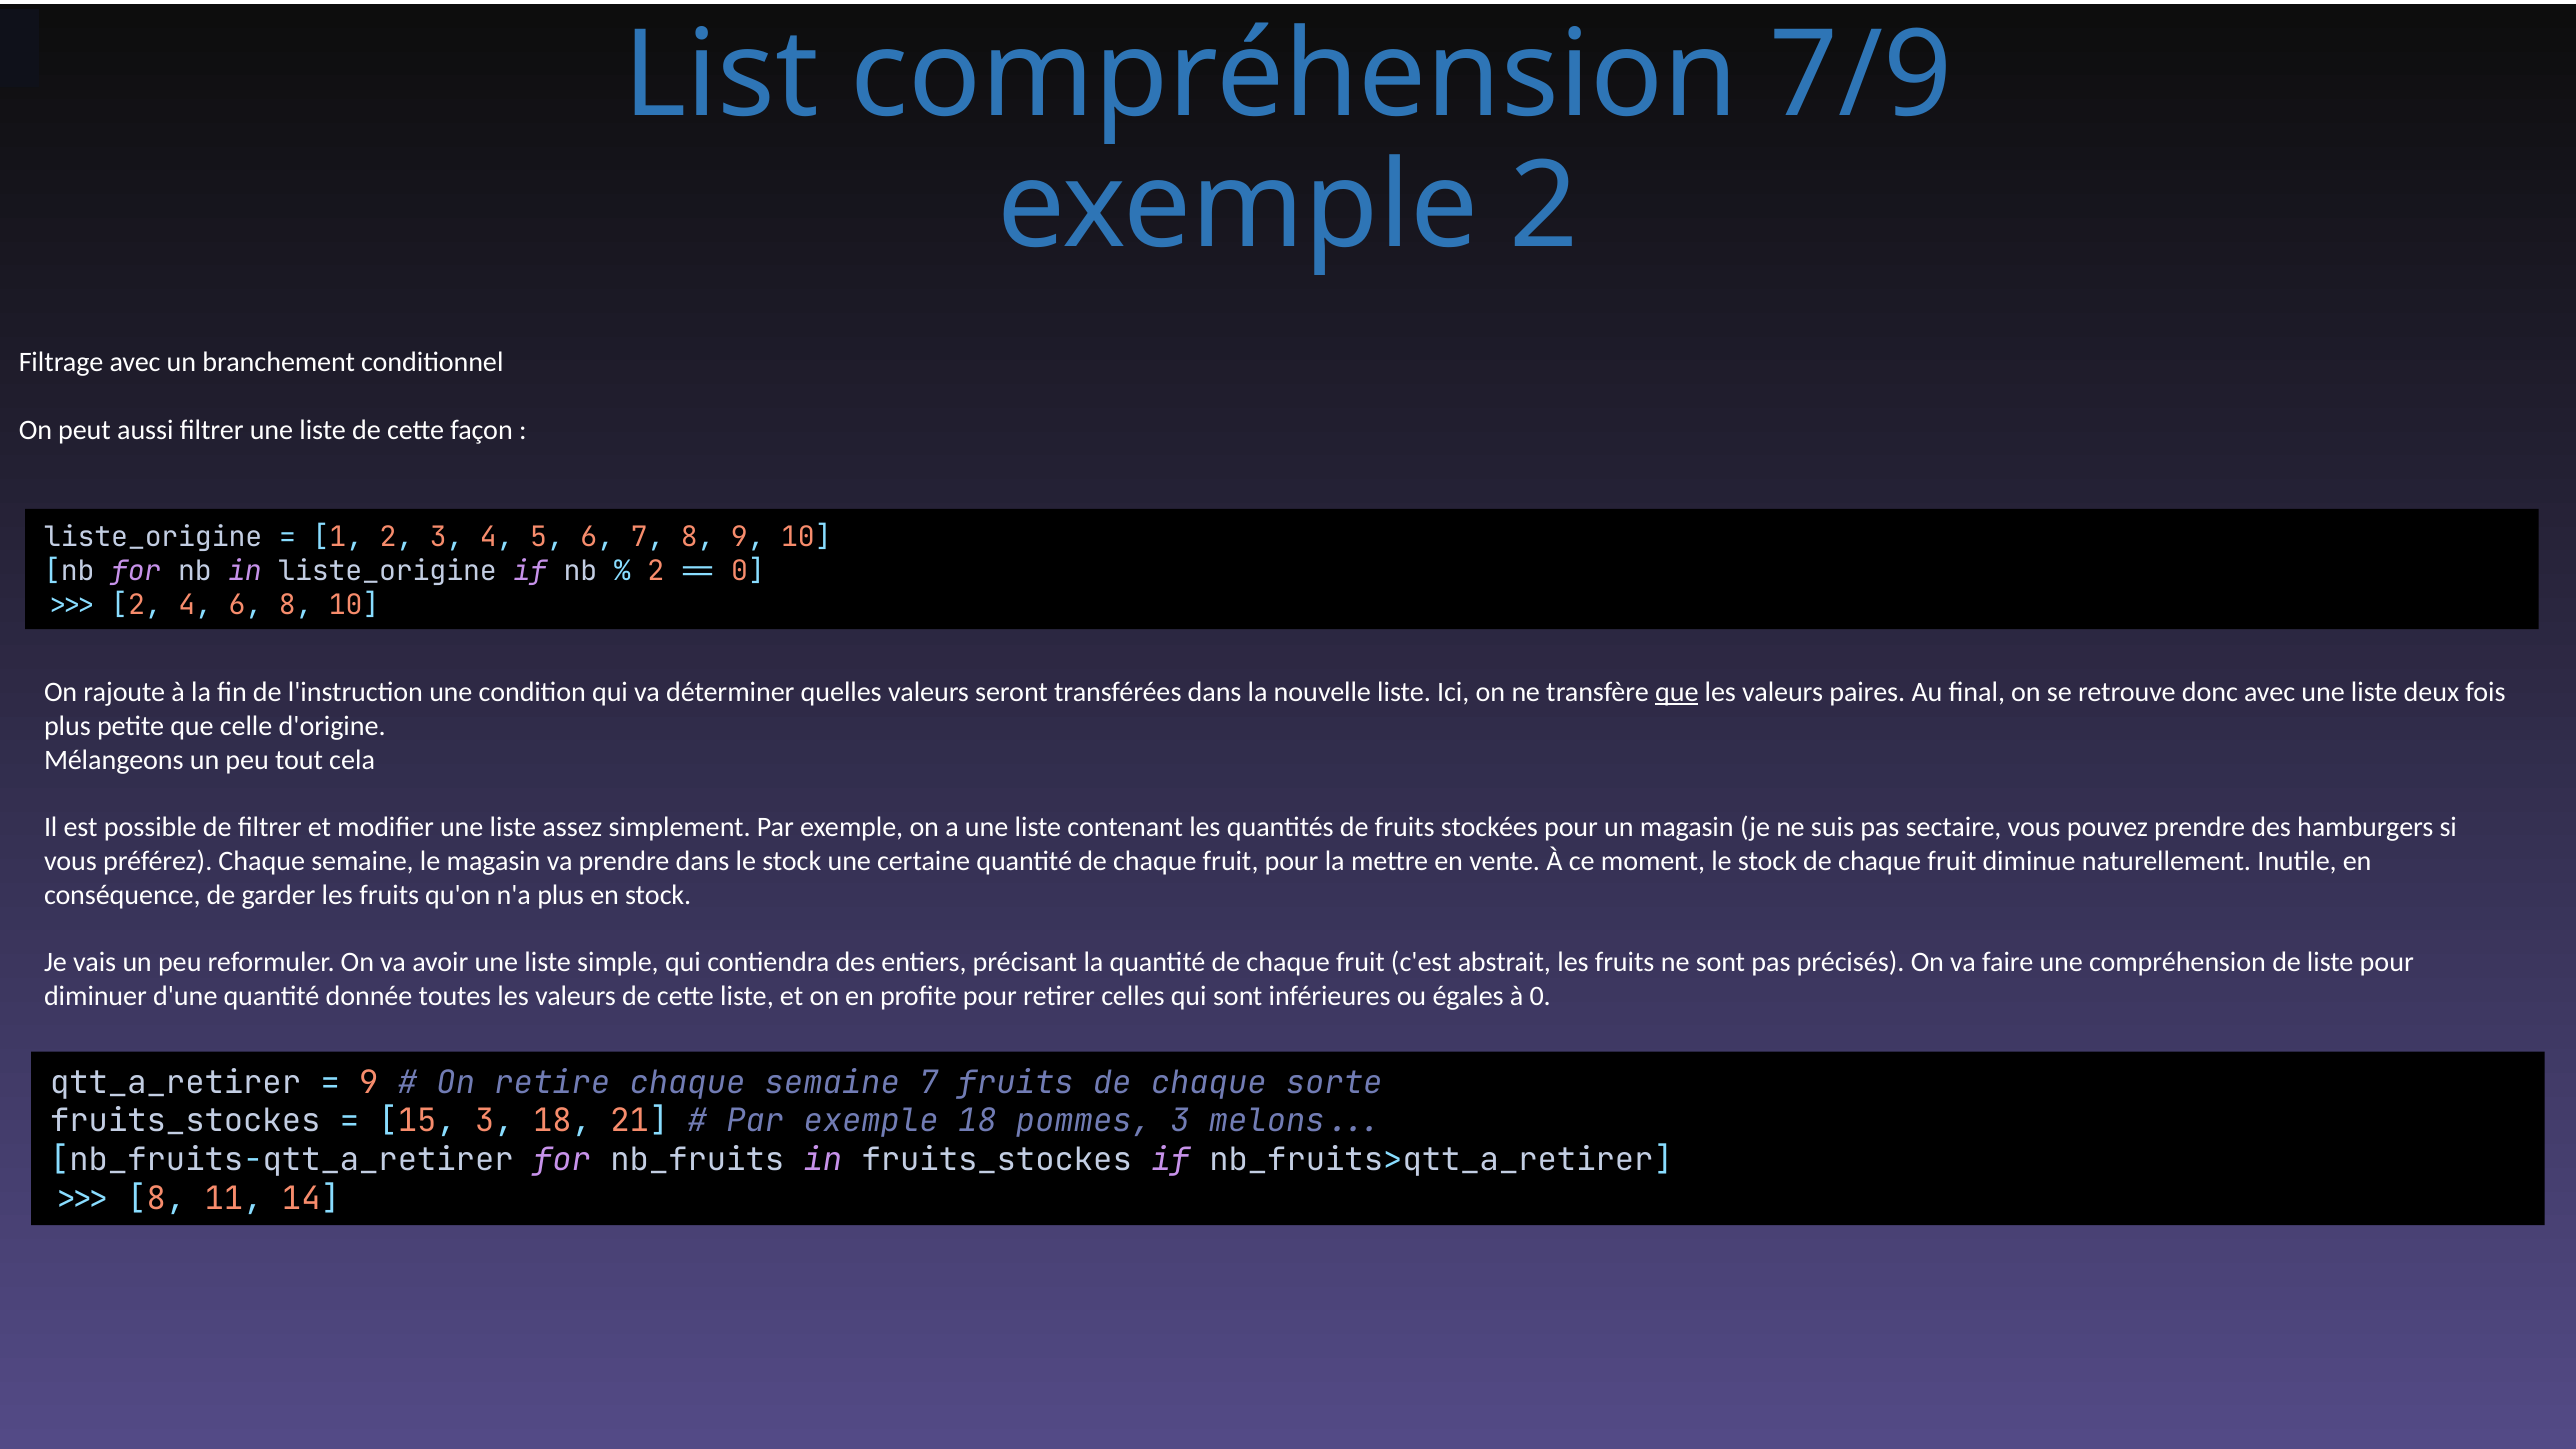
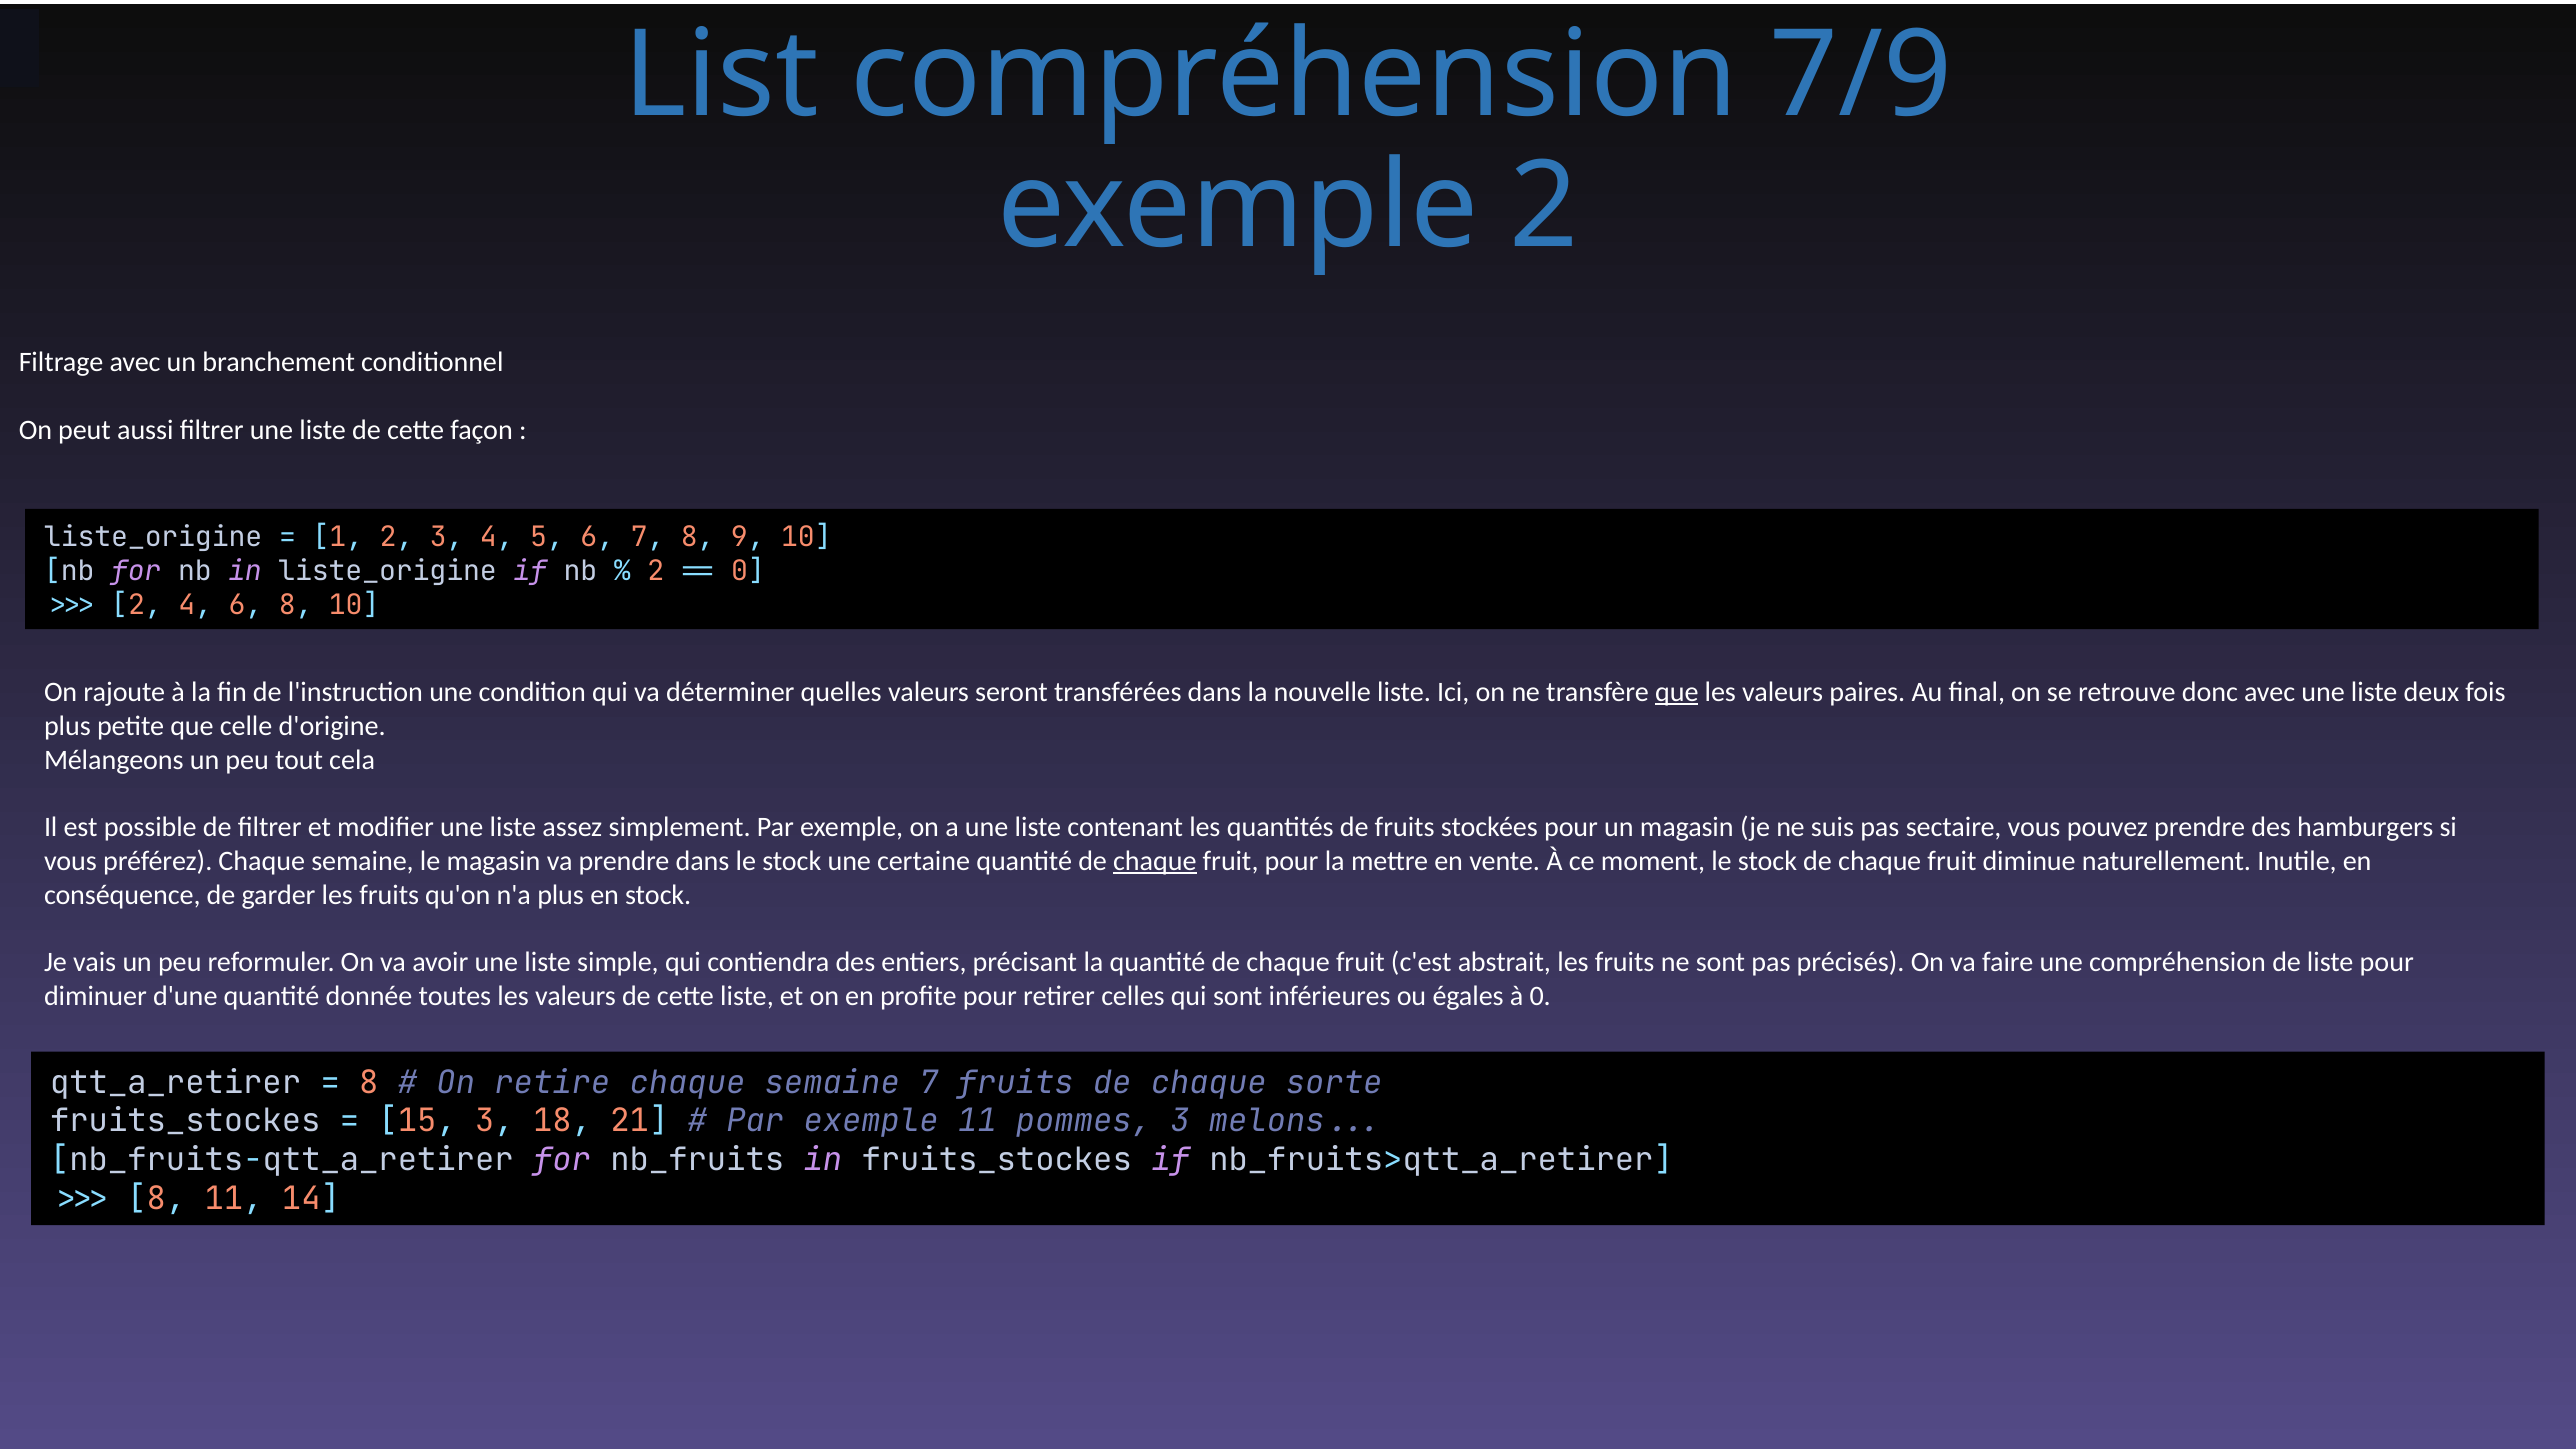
chaque at (1155, 861) underline: none -> present
9 at (369, 1083): 9 -> 8
exemple 18: 18 -> 11
